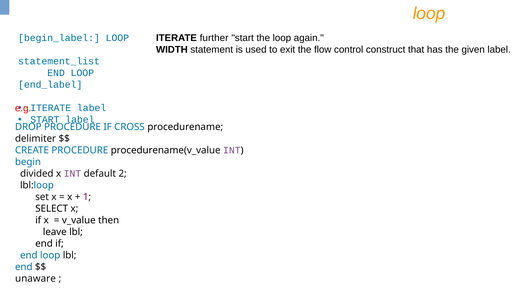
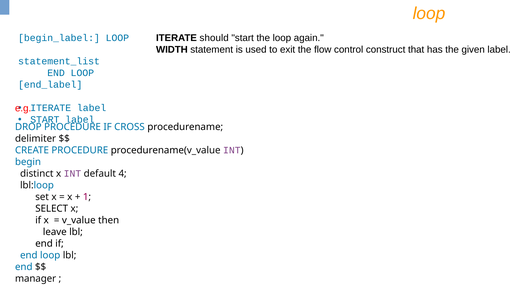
further: further -> should
divided: divided -> distinct
2: 2 -> 4
unaware: unaware -> manager
